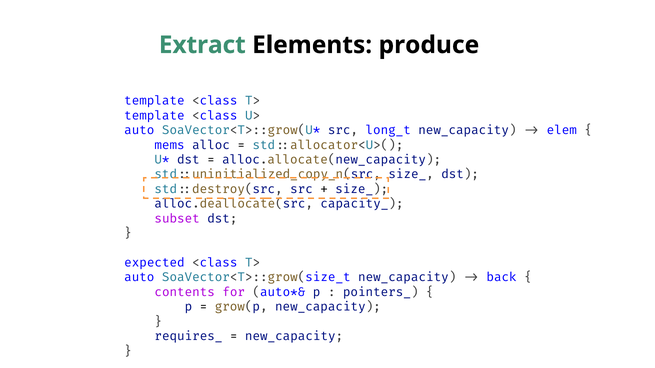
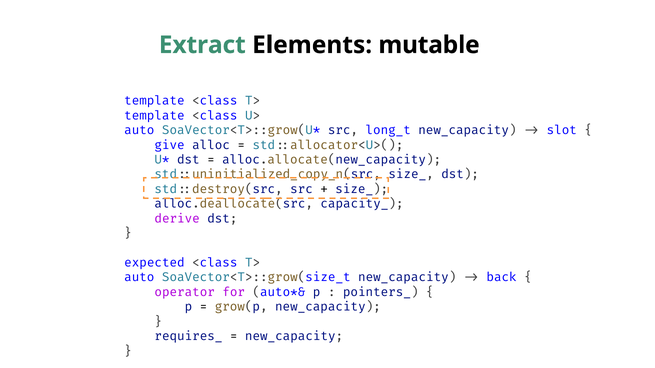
produce: produce -> mutable
elem: elem -> slot
mems: mems -> give
subset: subset -> derive
contents: contents -> operator
